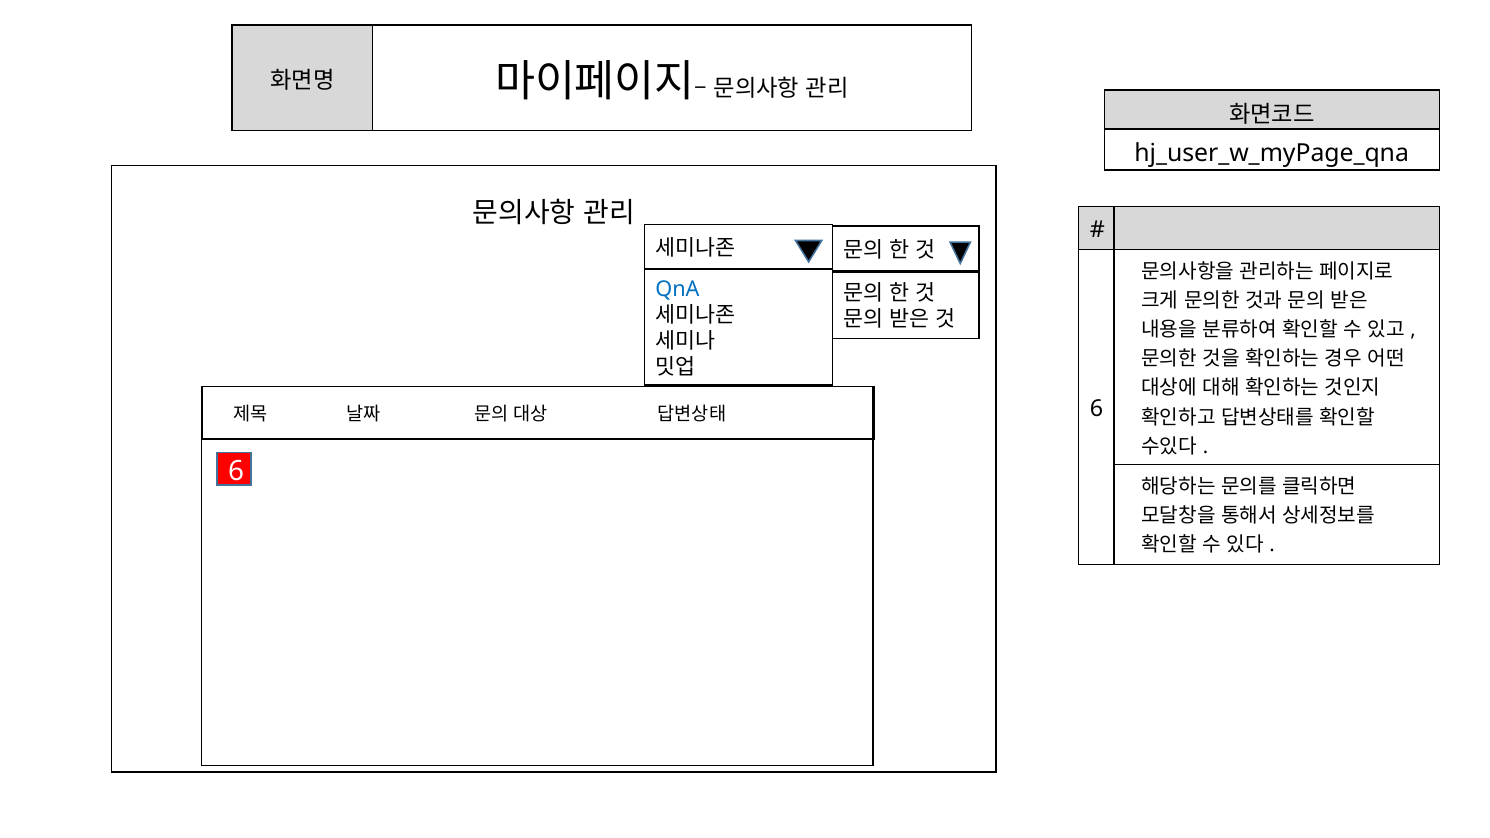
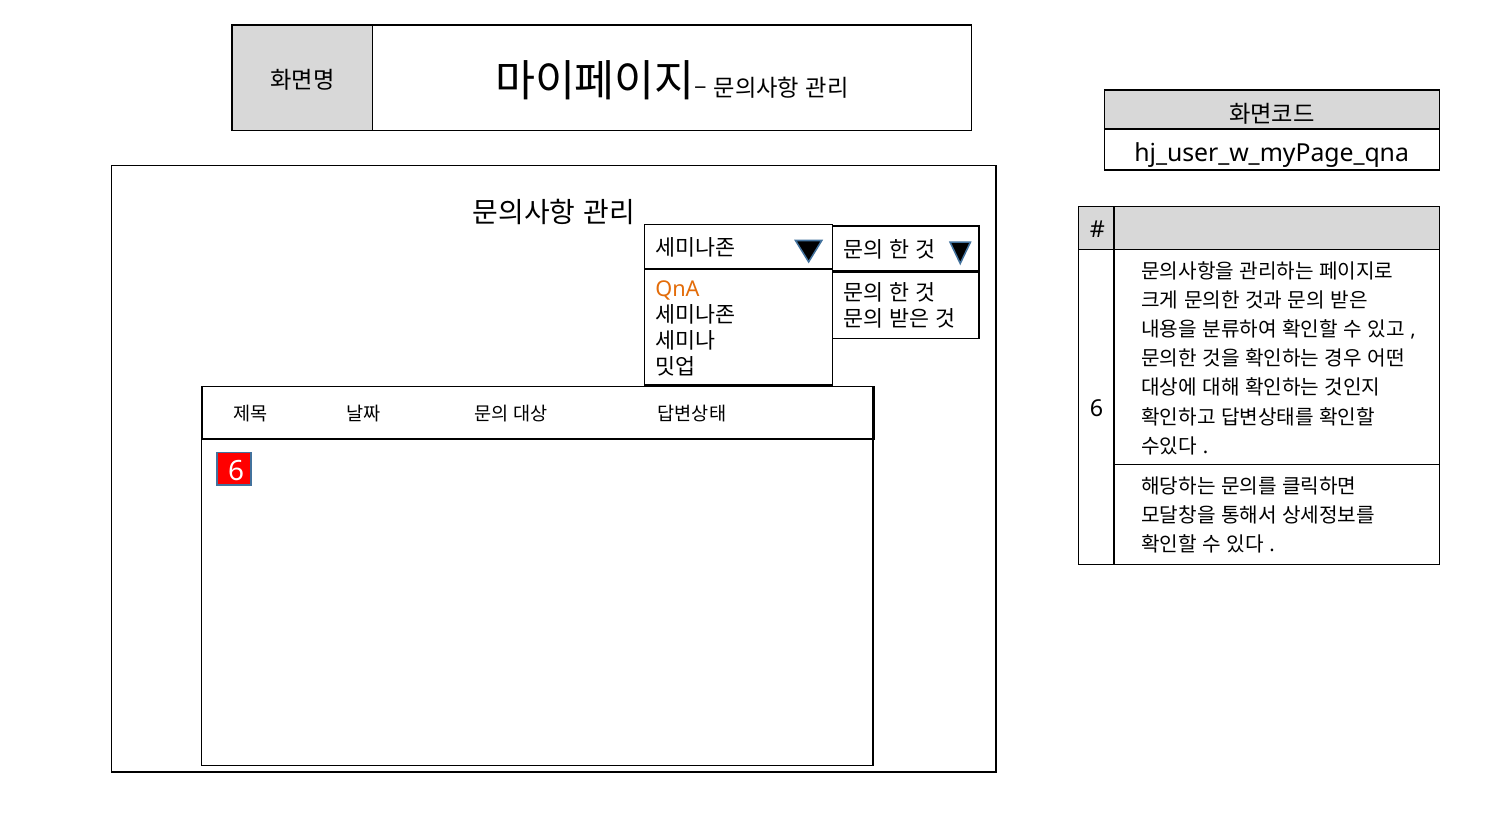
QnA colour: blue -> orange
